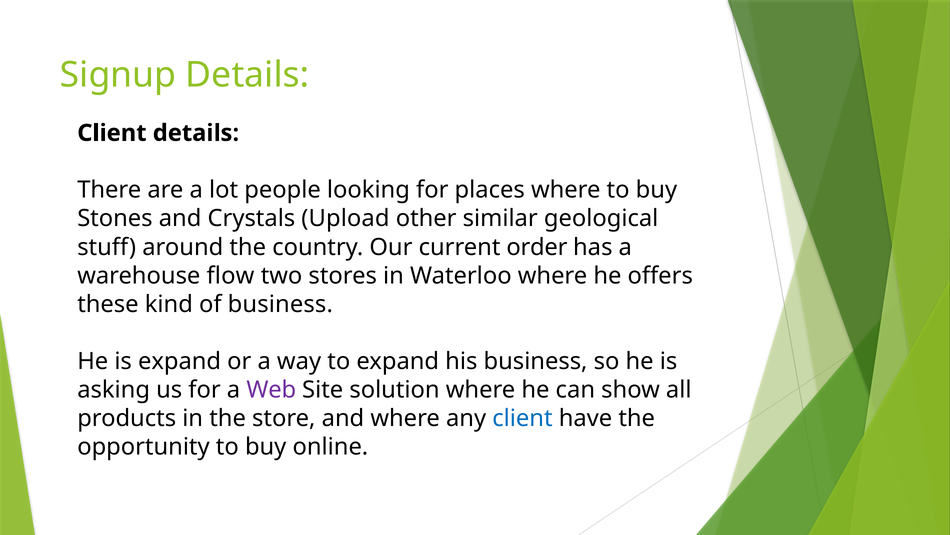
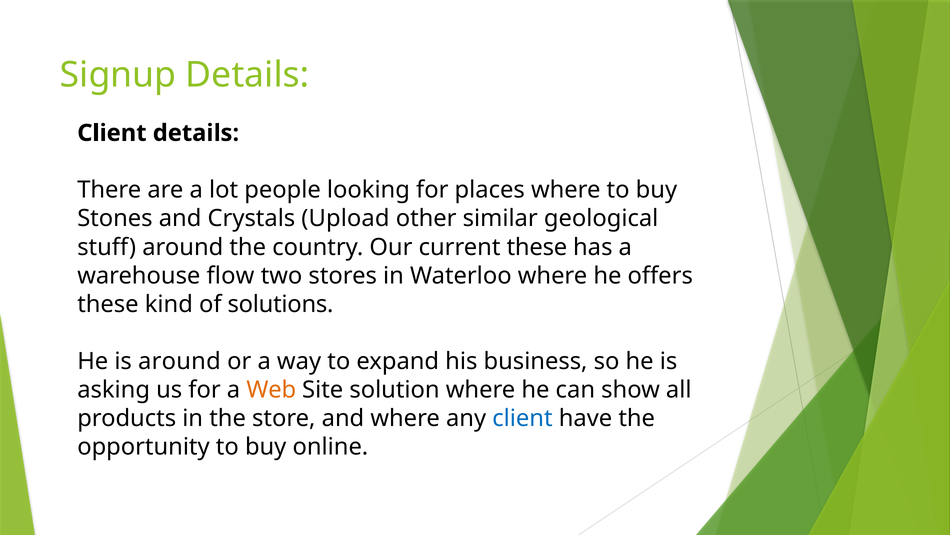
current order: order -> these
of business: business -> solutions
is expand: expand -> around
Web colour: purple -> orange
